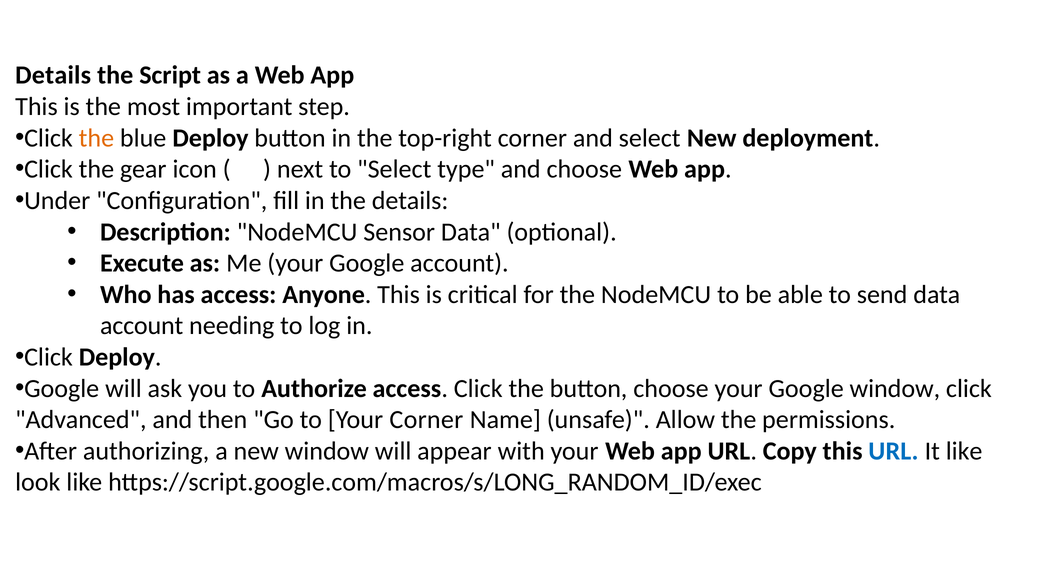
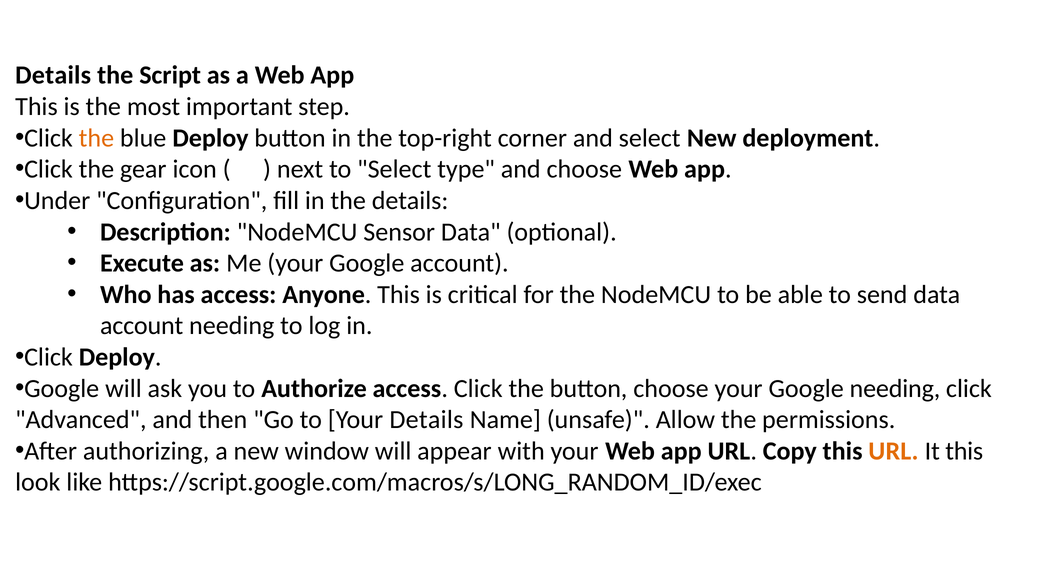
Google window: window -> needing
Your Corner: Corner -> Details
URL at (893, 451) colour: blue -> orange
It like: like -> this
